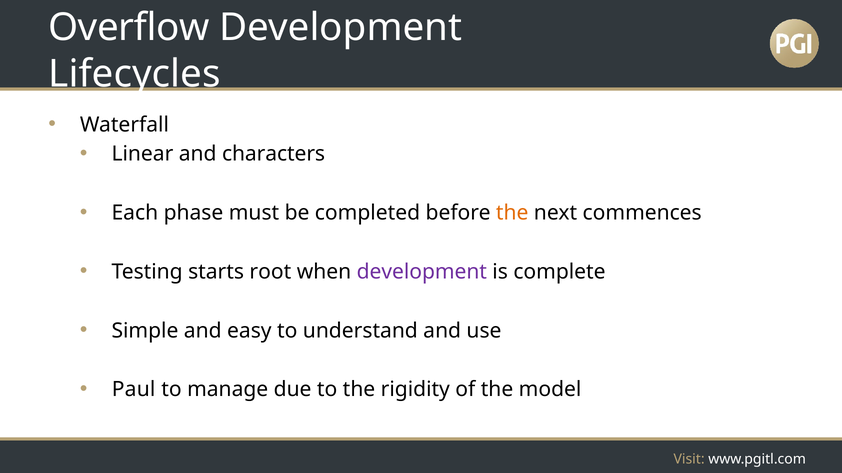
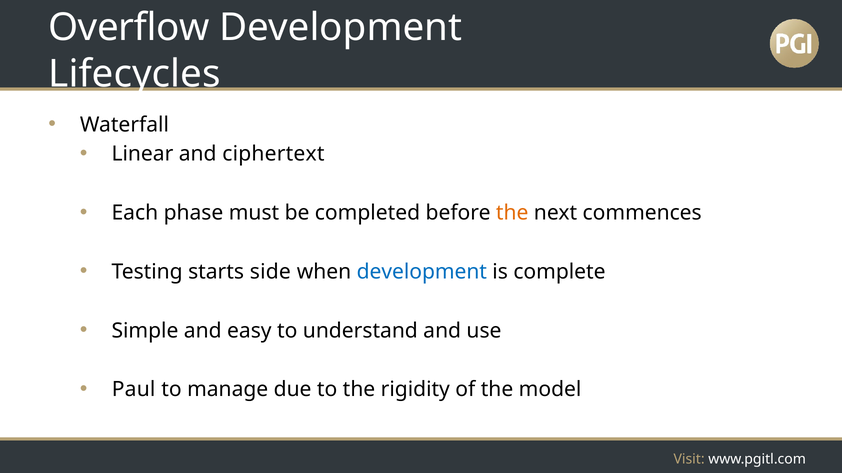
characters: characters -> ciphertext
root: root -> side
development at (422, 272) colour: purple -> blue
